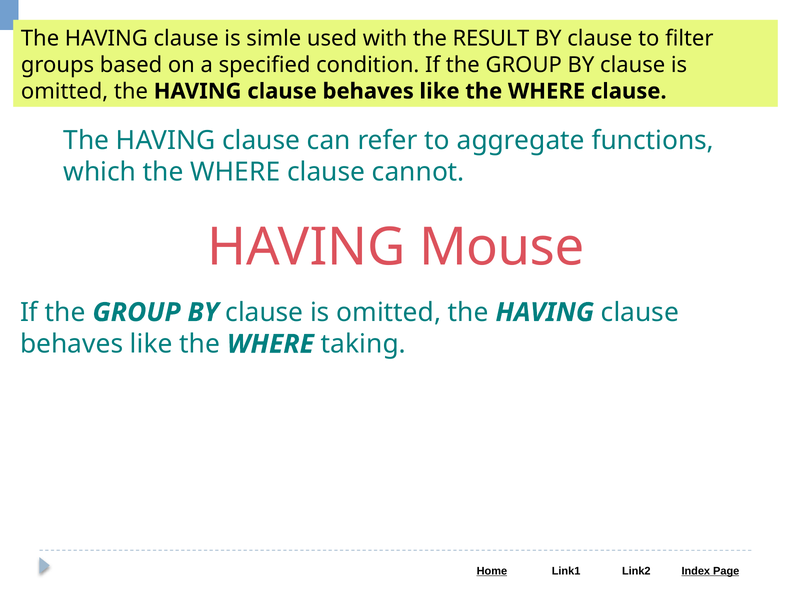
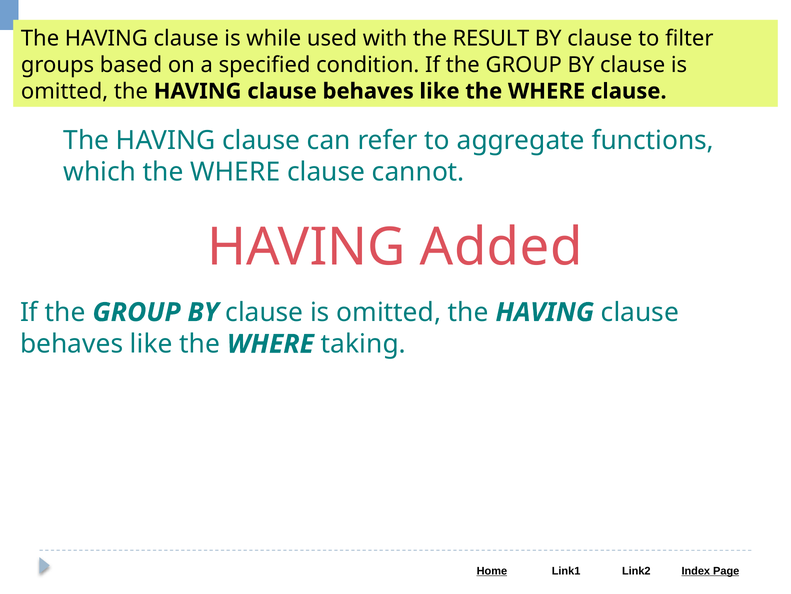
simle: simle -> while
Mouse: Mouse -> Added
